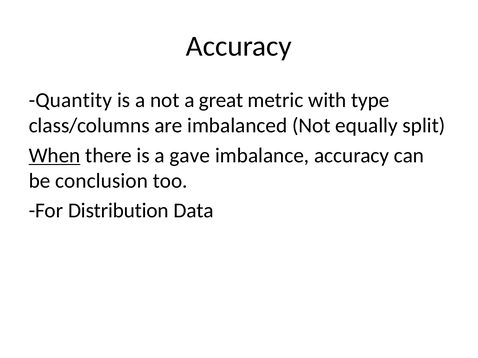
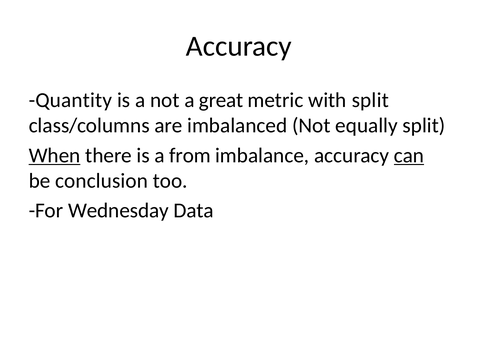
with type: type -> split
gave: gave -> from
can underline: none -> present
Distribution: Distribution -> Wednesday
